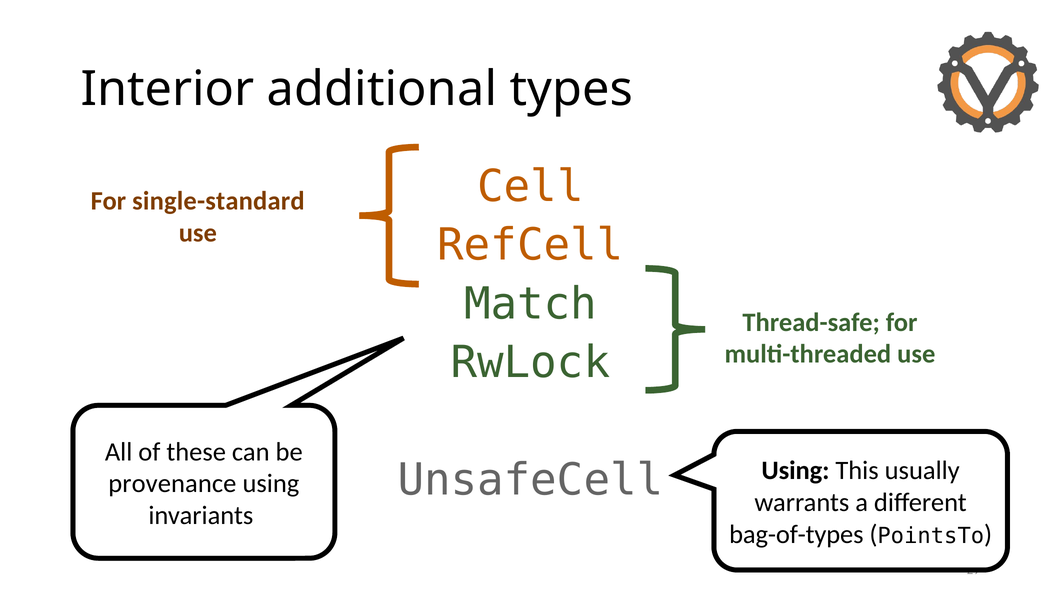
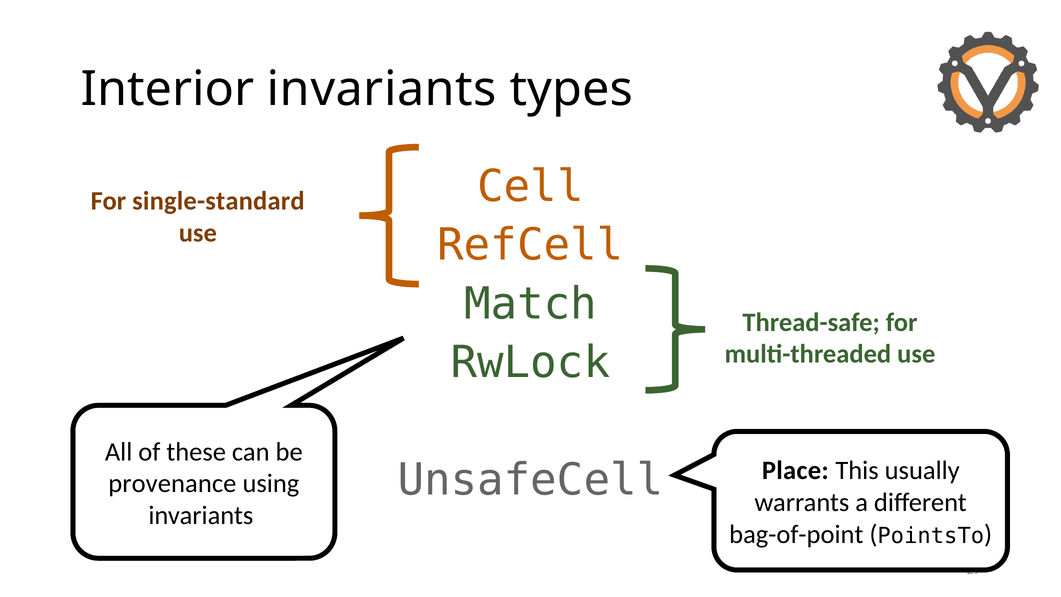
Interior additional: additional -> invariants
Using at (795, 471): Using -> Place
bag-of-types: bag-of-types -> bag-of-point
